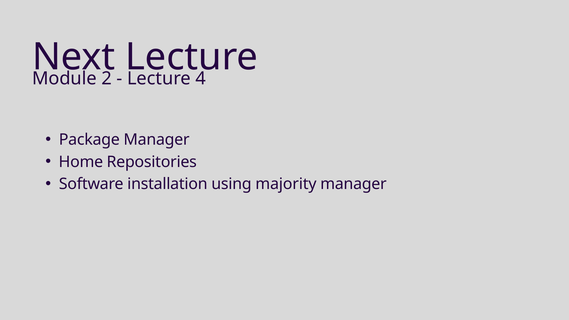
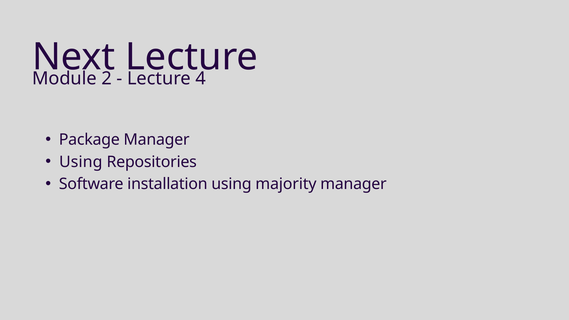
Home at (81, 162): Home -> Using
